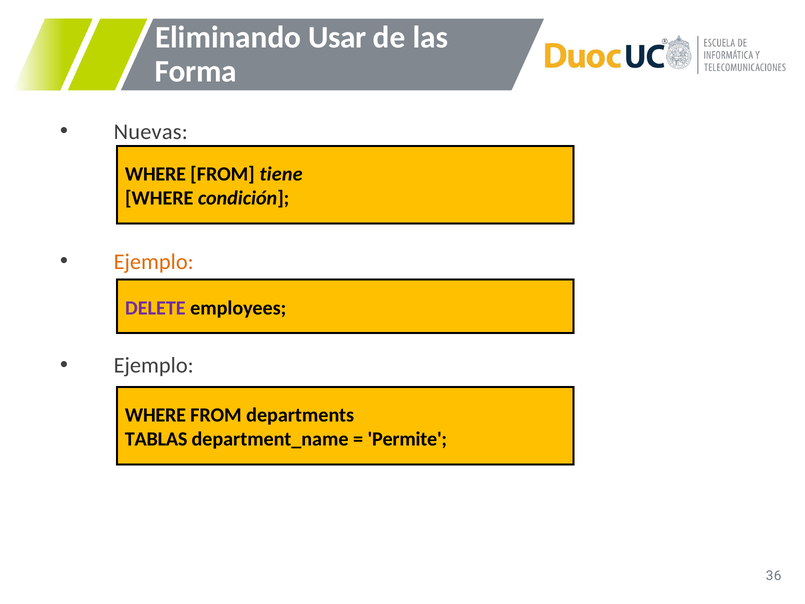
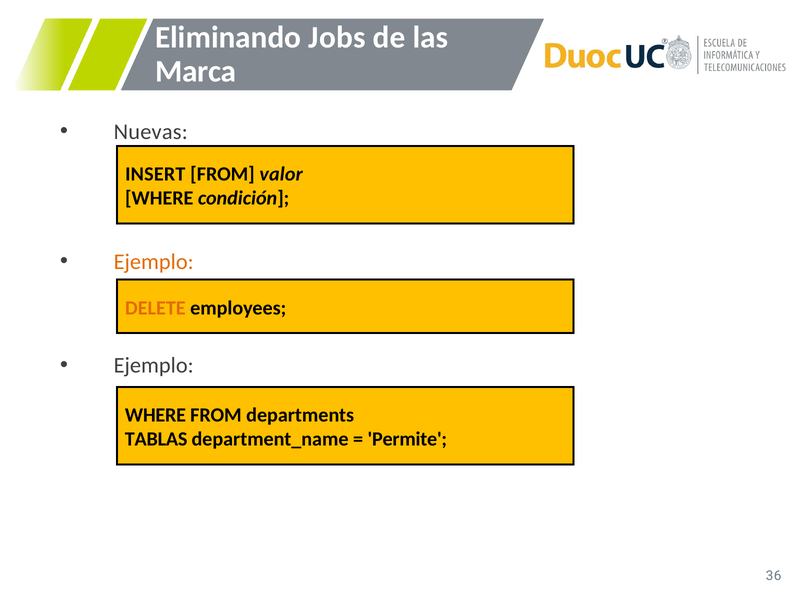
Usar: Usar -> Jobs
Forma: Forma -> Marca
WHERE at (155, 174): WHERE -> INSERT
tiene: tiene -> valor
DELETE colour: purple -> orange
